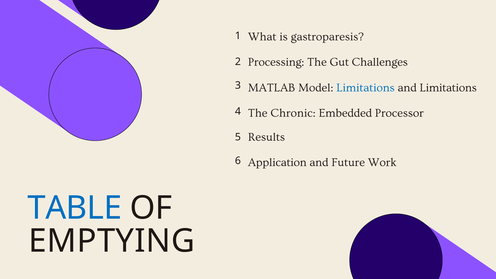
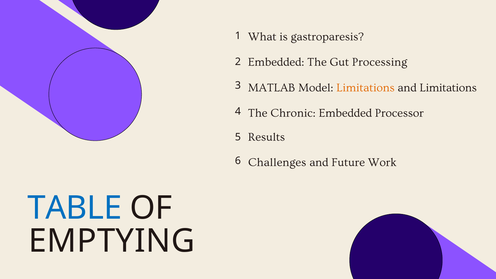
Processing at (276, 62): Processing -> Embedded
Challenges: Challenges -> Processing
Limitations at (365, 87) colour: blue -> orange
Application: Application -> Challenges
